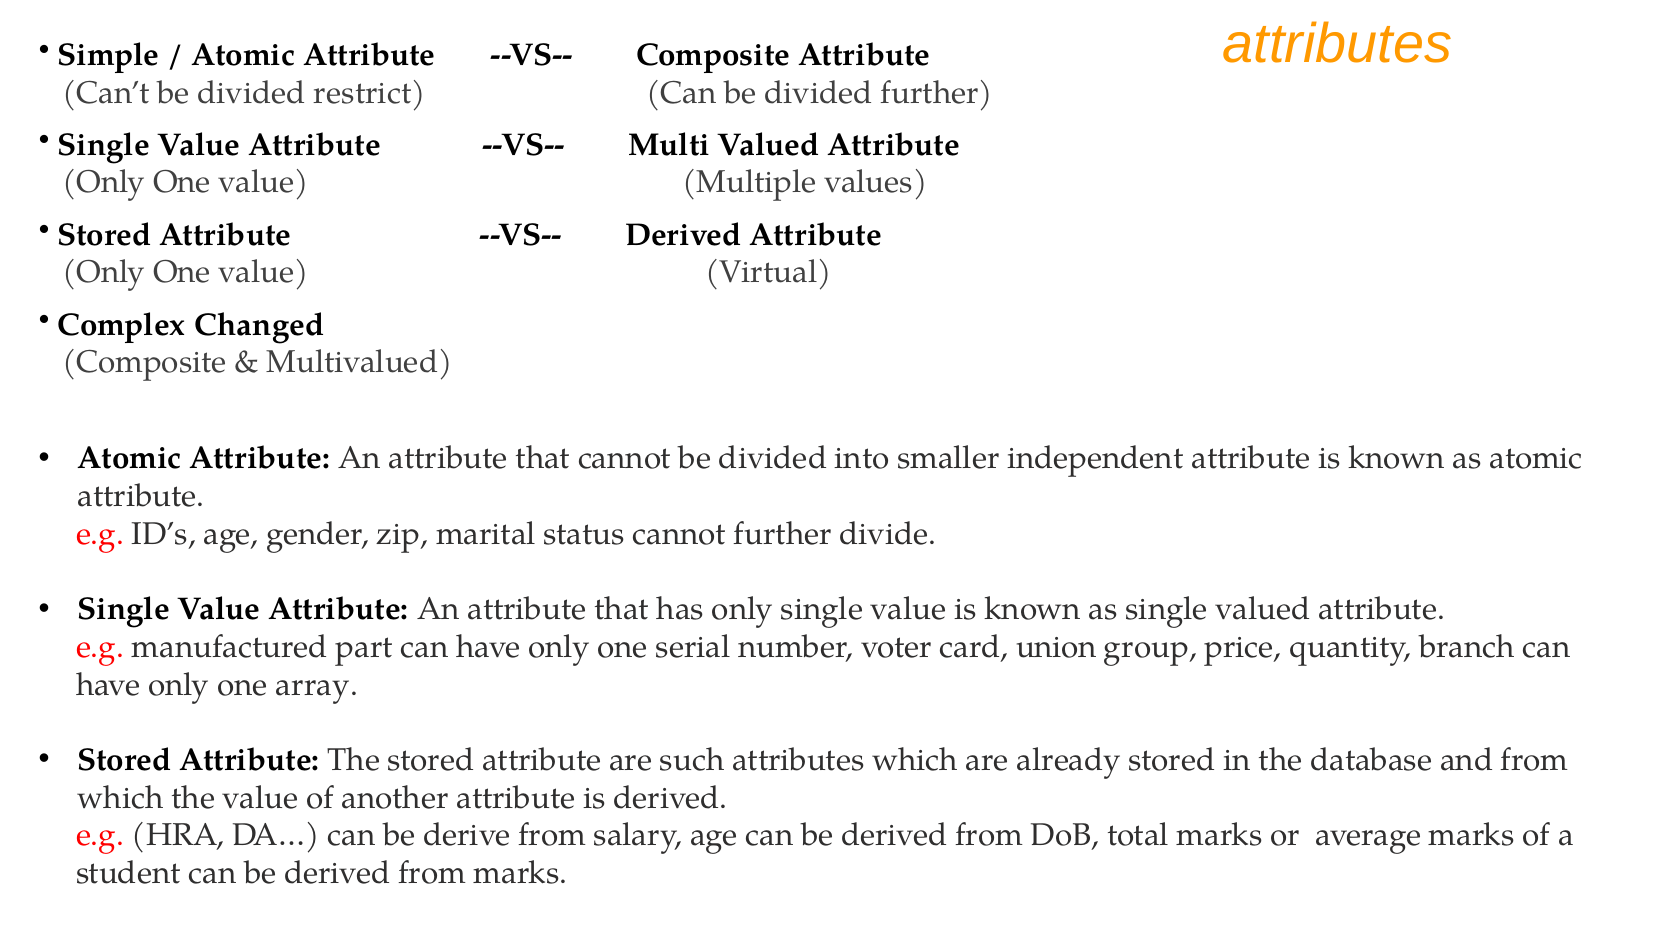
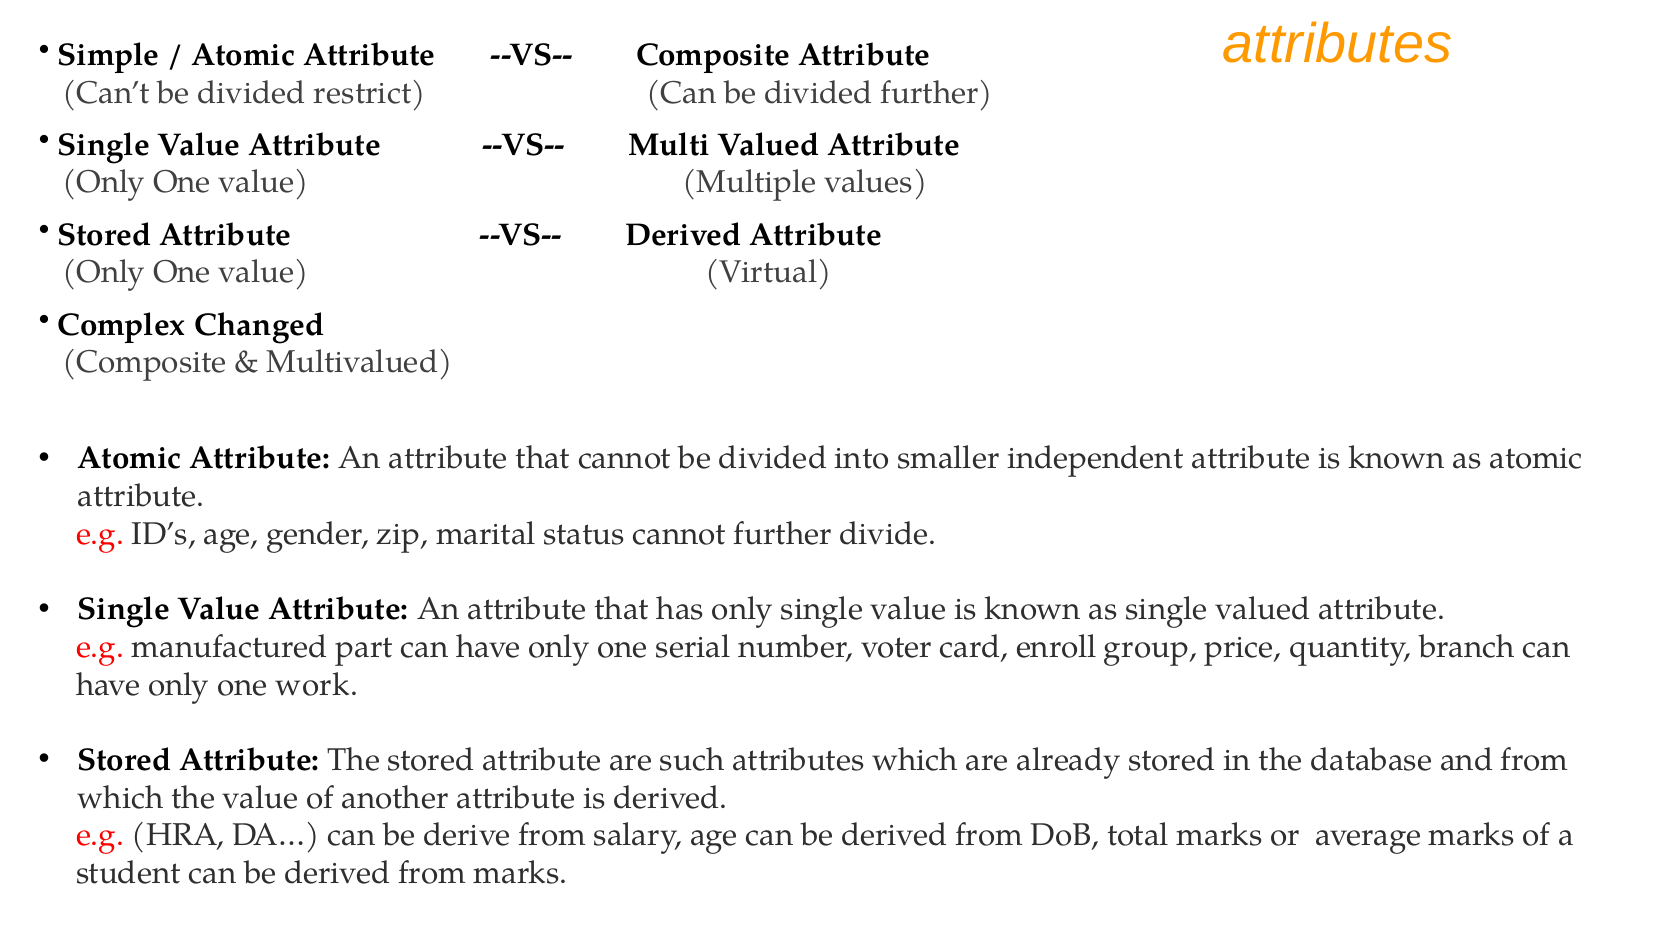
union: union -> enroll
array: array -> work
